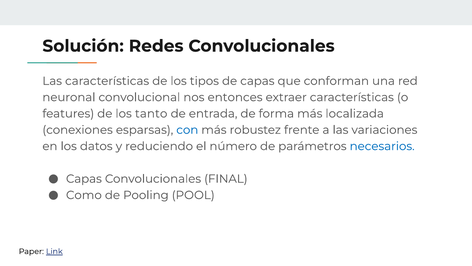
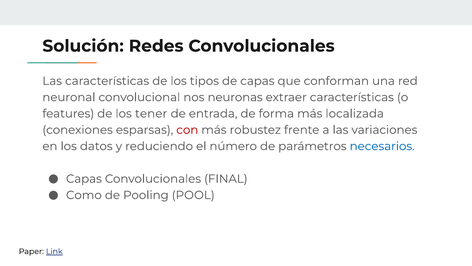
entonces: entonces -> neuronas
tanto: tanto -> tener
con colour: blue -> red
